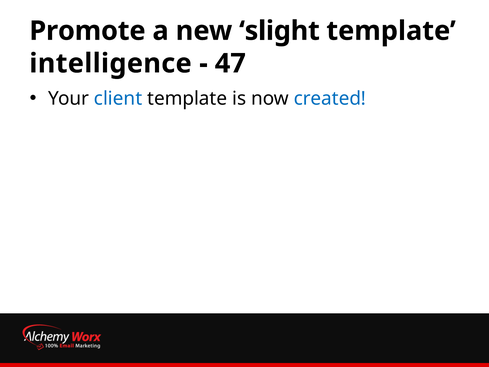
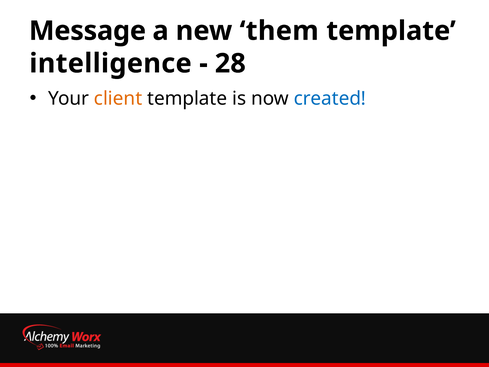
Promote: Promote -> Message
slight: slight -> them
47: 47 -> 28
client colour: blue -> orange
